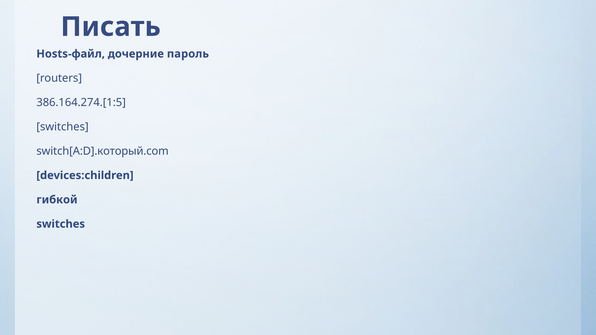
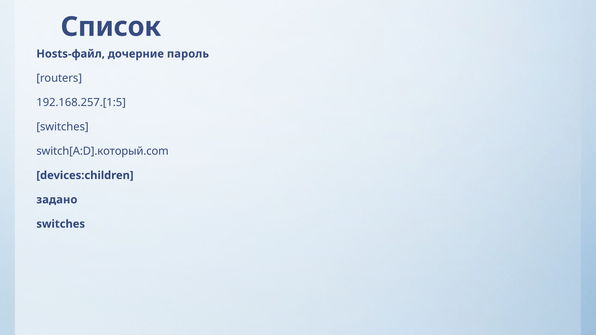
Писать: Писать -> Список
386.164.274.[1:5: 386.164.274.[1:5 -> 192.168.257.[1:5
гибкой: гибкой -> задано
